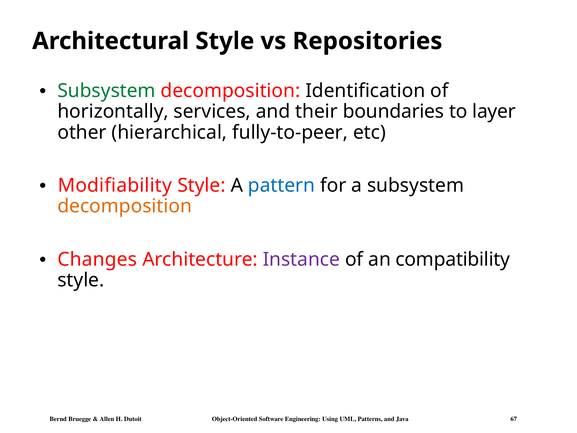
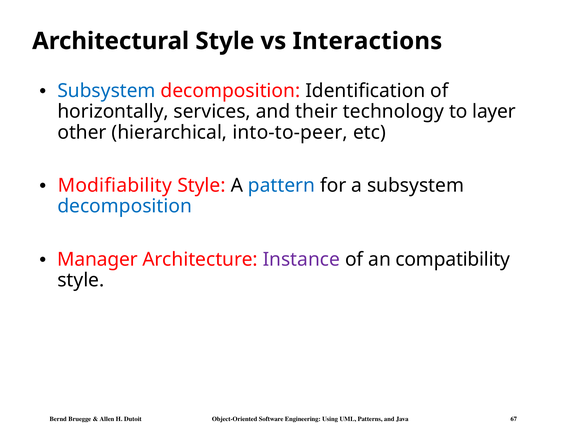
Repositories: Repositories -> Interactions
Subsystem at (107, 91) colour: green -> blue
boundaries: boundaries -> technology
fully-to-peer: fully-to-peer -> into-to-peer
decomposition at (125, 206) colour: orange -> blue
Changes: Changes -> Manager
